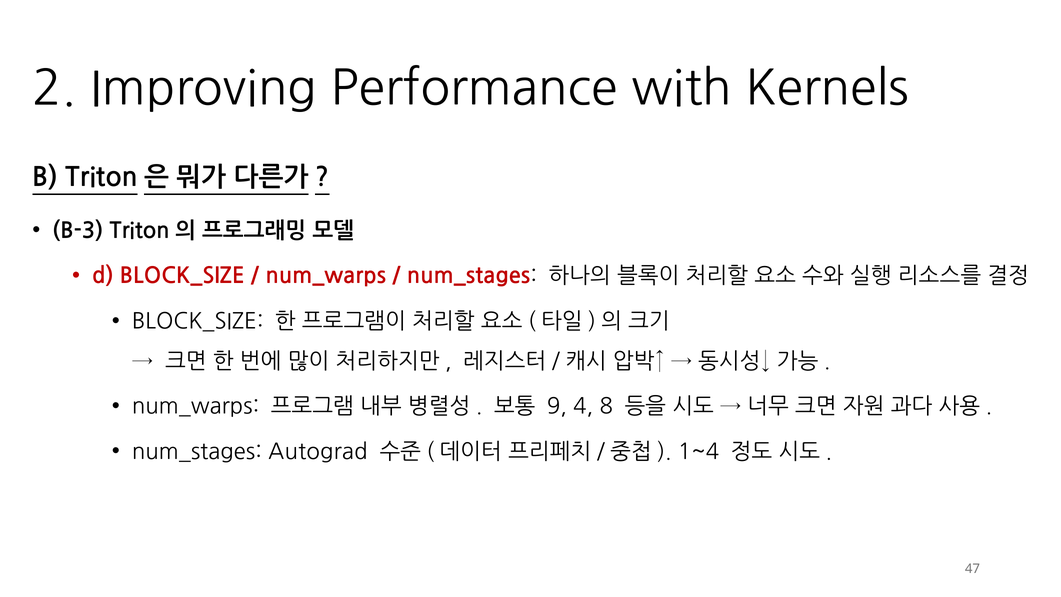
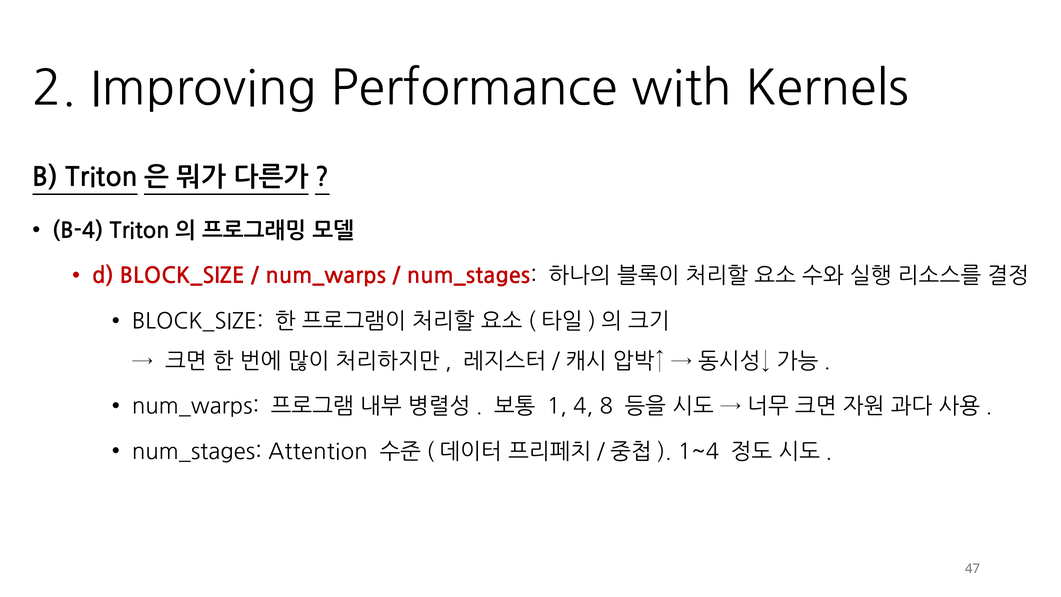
B-3: B-3 -> B-4
9: 9 -> 1
Autograd: Autograd -> Attention
